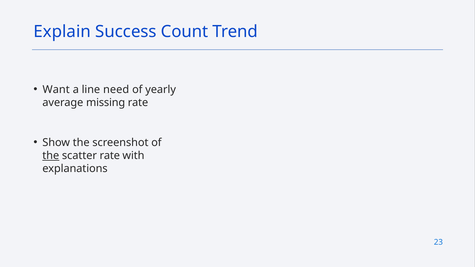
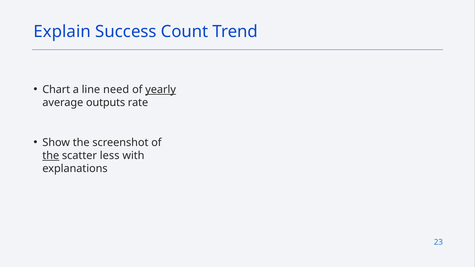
Want: Want -> Chart
yearly underline: none -> present
missing: missing -> outputs
scatter rate: rate -> less
